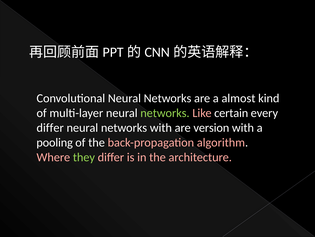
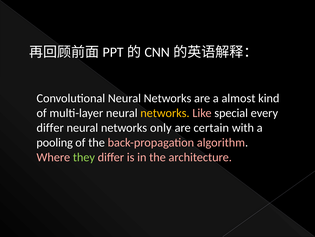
networks at (165, 113) colour: light green -> yellow
certain: certain -> special
networks with: with -> only
version: version -> certain
